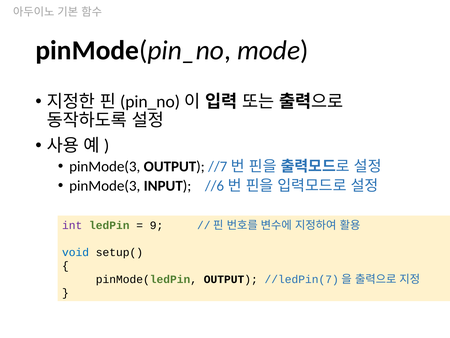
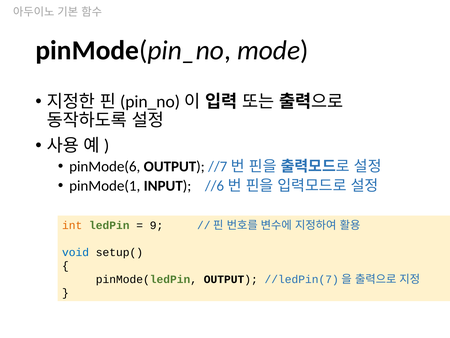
pinMode(3 at (105, 166): pinMode(3 -> pinMode(6
pinMode(3 at (105, 186): pinMode(3 -> pinMode(1
int colour: purple -> orange
